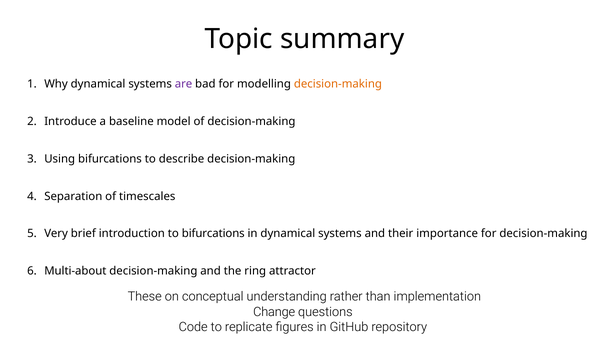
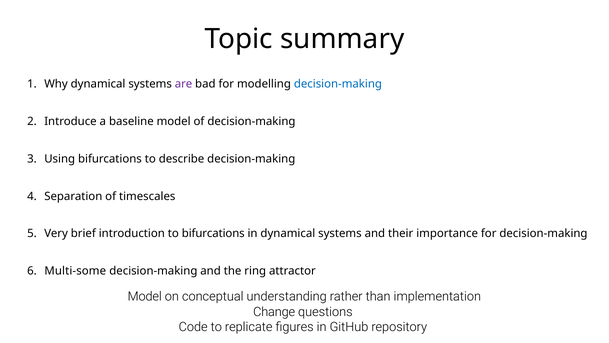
decision-making at (338, 84) colour: orange -> blue
Multi-about: Multi-about -> Multi-some
These at (145, 296): These -> Model
